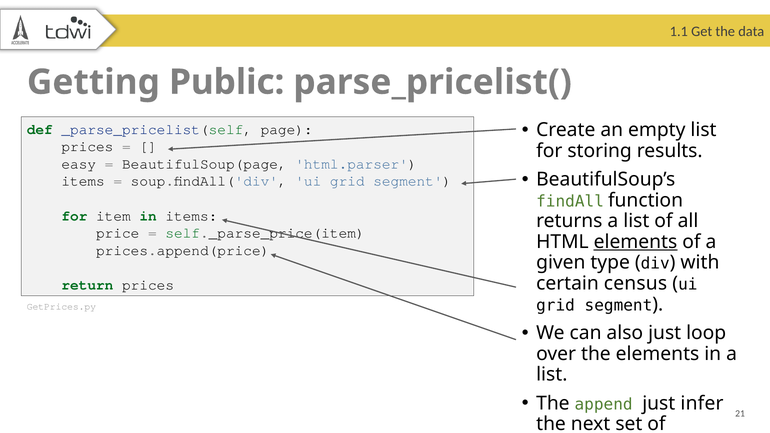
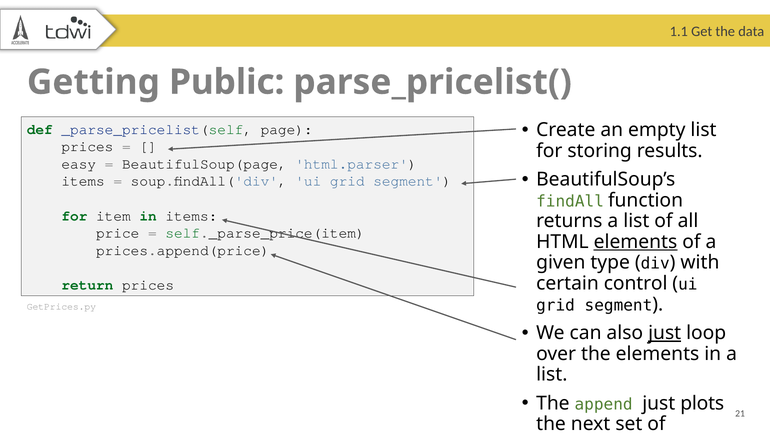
census: census -> control
just at (665, 333) underline: none -> present
infer: infer -> plots
